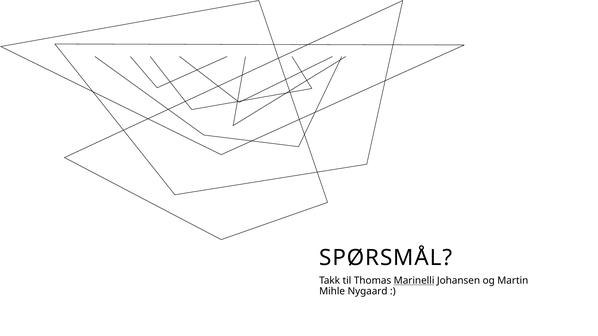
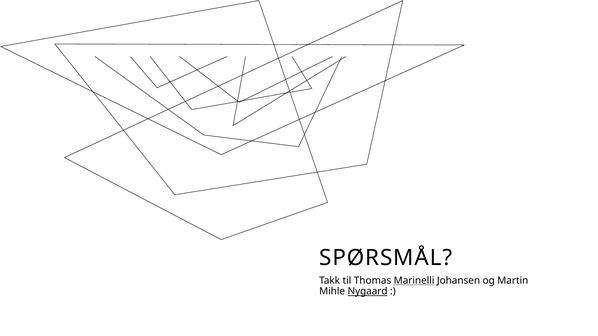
Nygaard underline: none -> present
